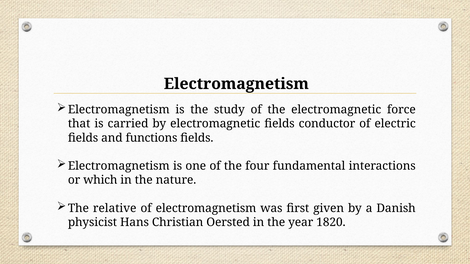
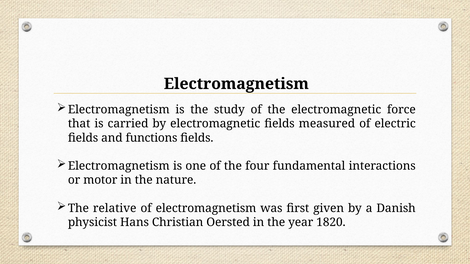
conductor: conductor -> measured
which: which -> motor
